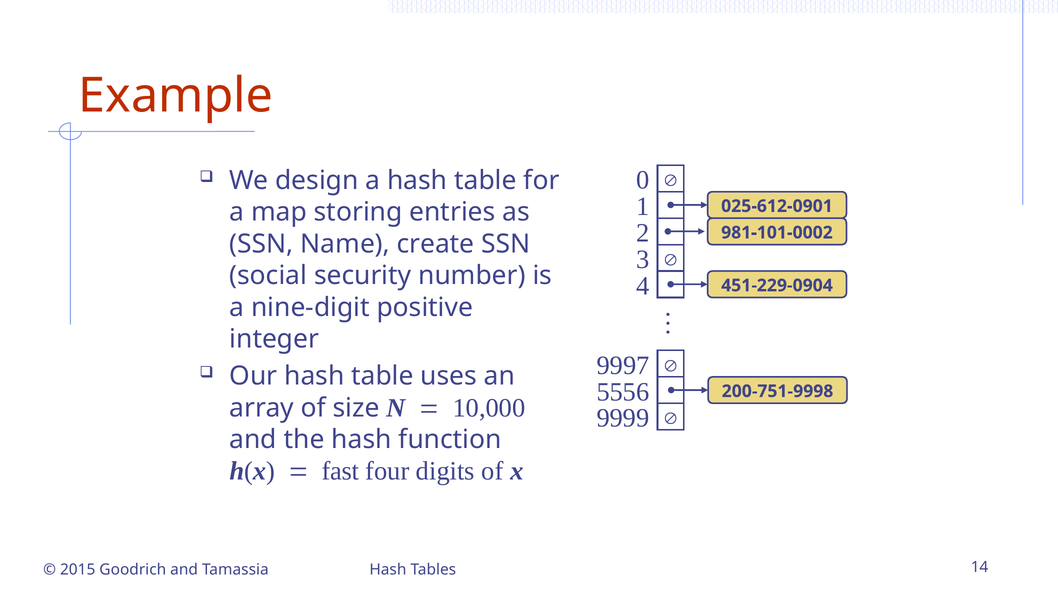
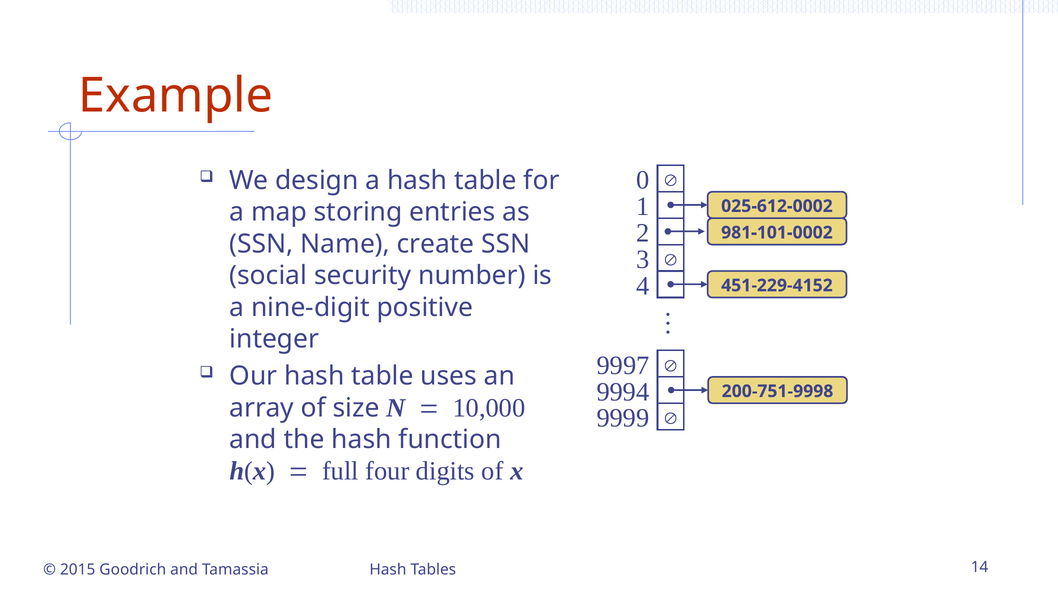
025-612-0901: 025-612-0901 -> 025-612-0002
451-229-0904: 451-229-0904 -> 451-229-4152
5556: 5556 -> 9994
fast: fast -> full
